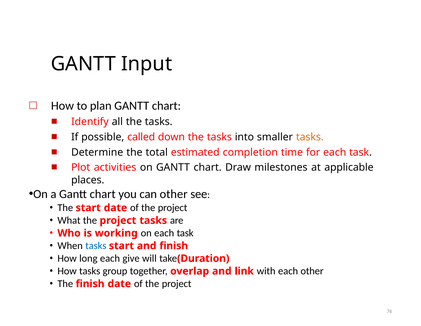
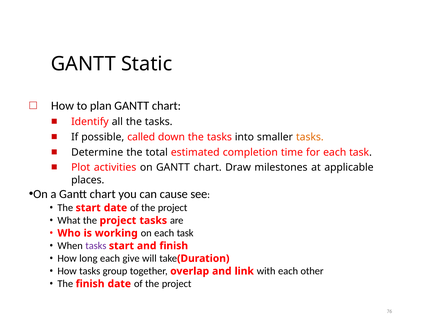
Input: Input -> Static
can other: other -> cause
tasks at (96, 245) colour: blue -> purple
